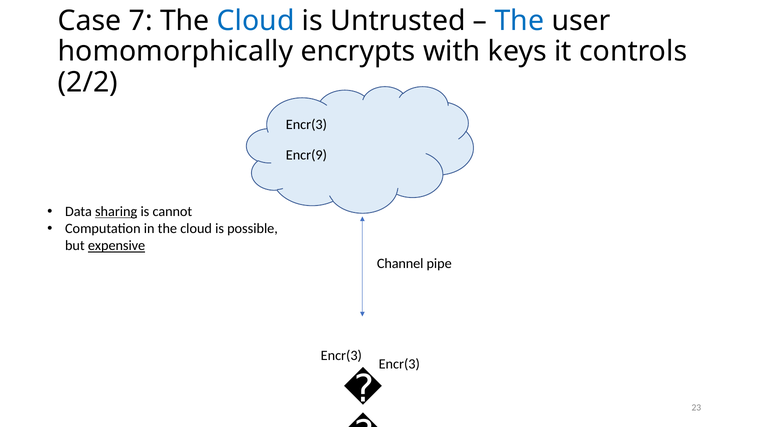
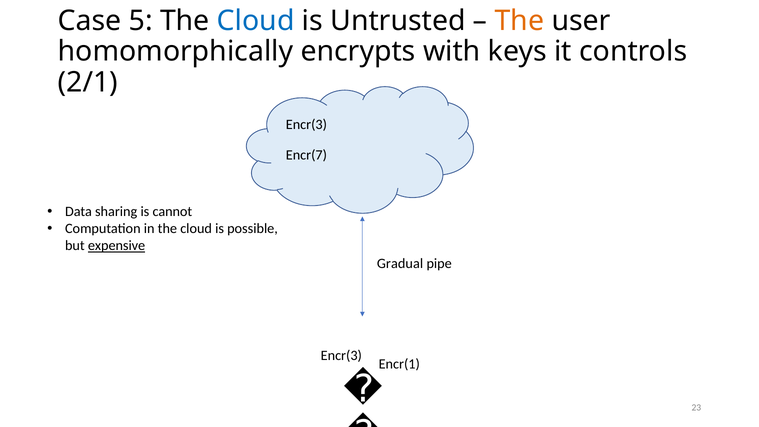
7: 7 -> 5
The at (519, 21) colour: blue -> orange
2/2: 2/2 -> 2/1
Encr(9: Encr(9 -> Encr(7
sharing underline: present -> none
Channel: Channel -> Gradual
Encr(3 at (399, 364): Encr(3 -> Encr(1
